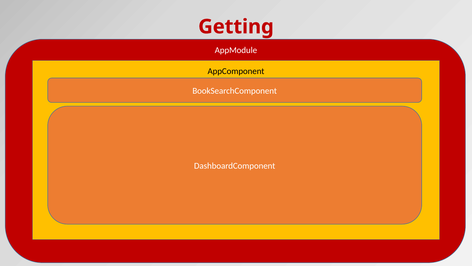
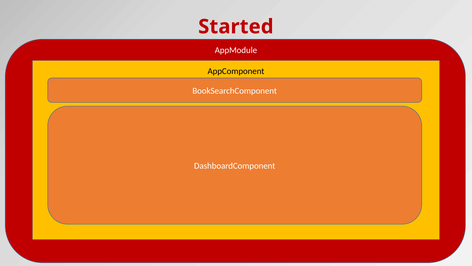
Getting: Getting -> Started
